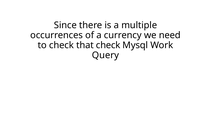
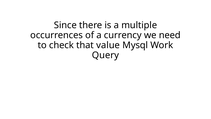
that check: check -> value
